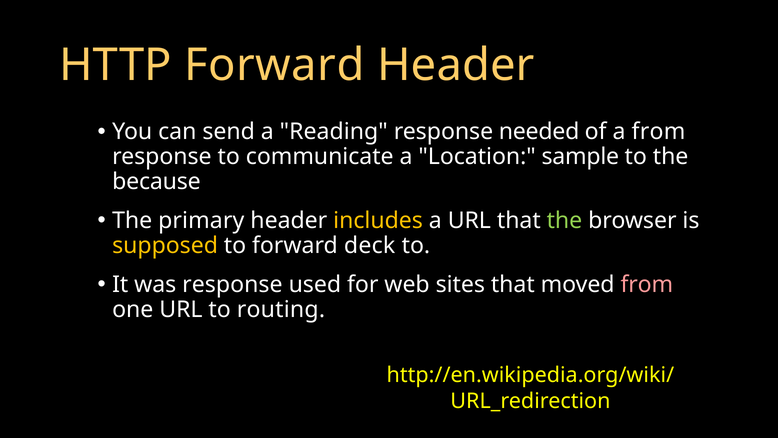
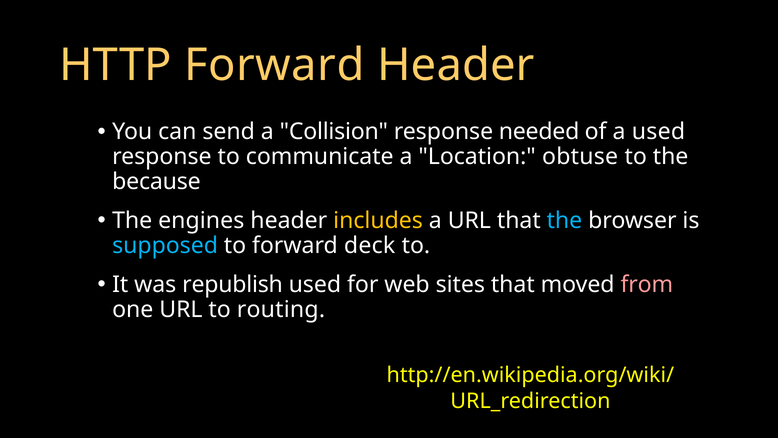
Reading: Reading -> Collision
a from: from -> used
sample: sample -> obtuse
primary: primary -> engines
the at (564, 220) colour: light green -> light blue
supposed colour: yellow -> light blue
was response: response -> republish
